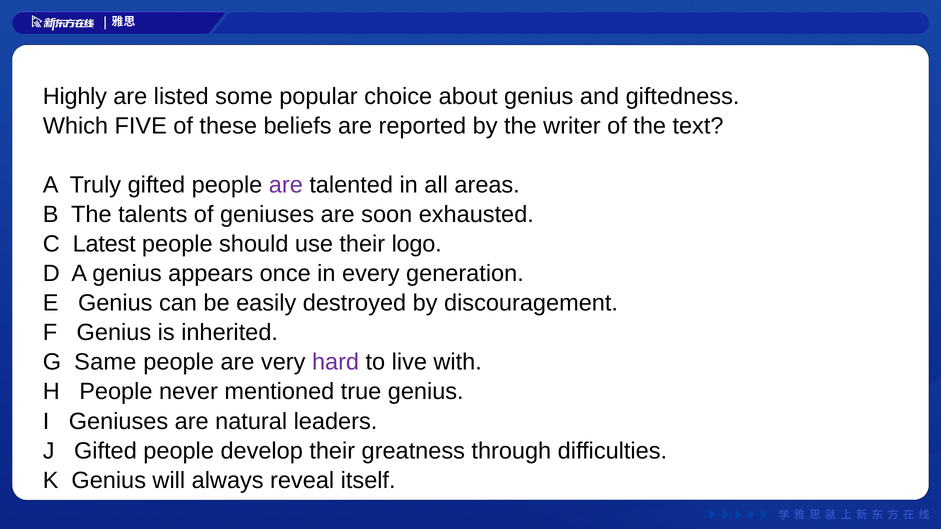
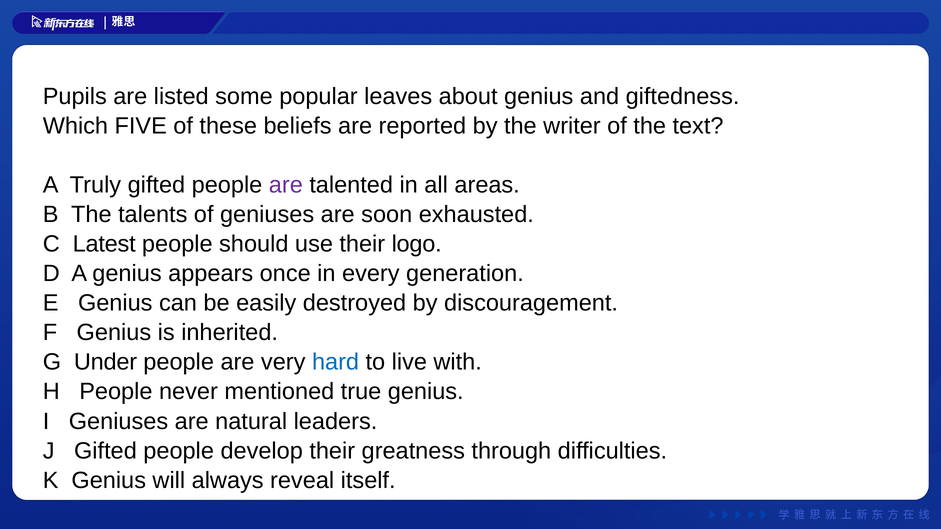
Highly: Highly -> Pupils
choice: choice -> leaves
Same: Same -> Under
hard colour: purple -> blue
